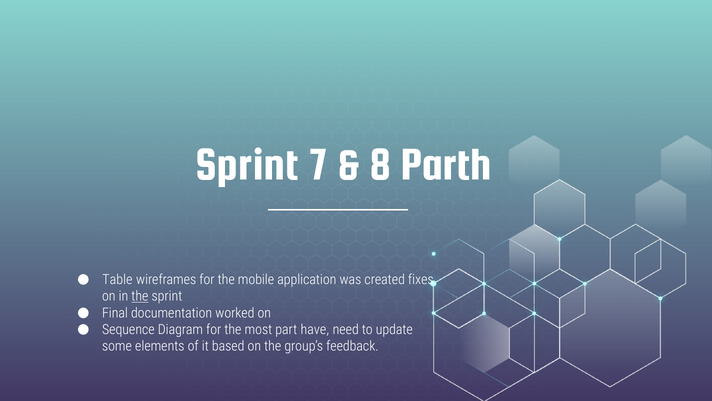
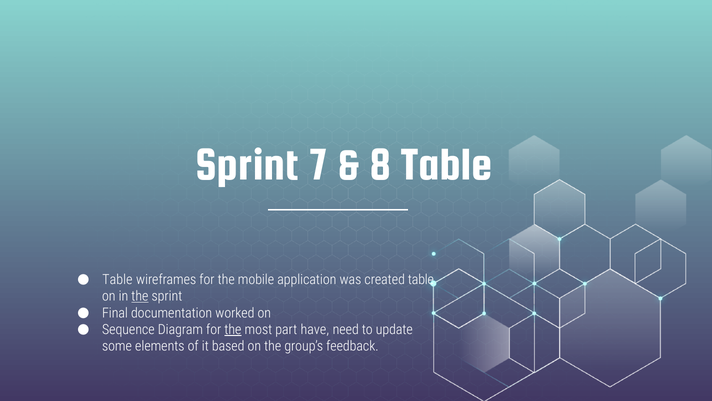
8 Parth: Parth -> Table
created fixes: fixes -> table
the at (233, 329) underline: none -> present
